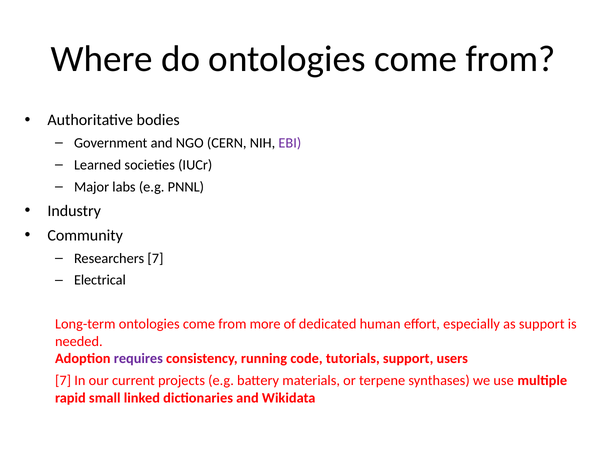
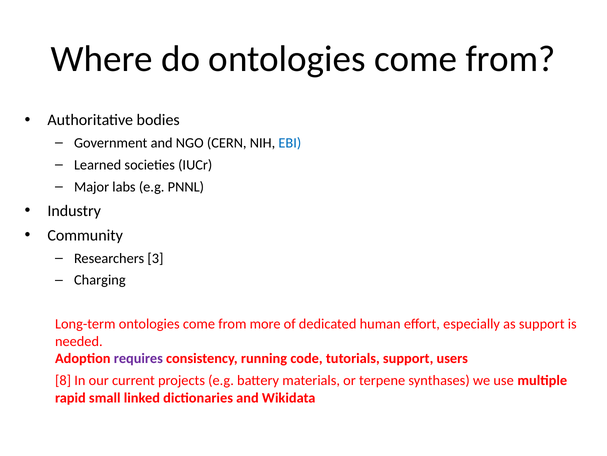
EBI colour: purple -> blue
Researchers 7: 7 -> 3
Electrical: Electrical -> Charging
7 at (63, 380): 7 -> 8
